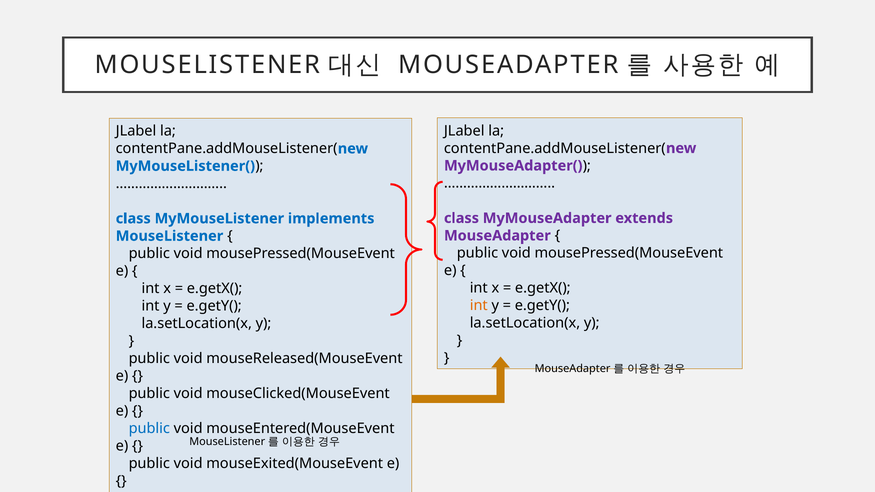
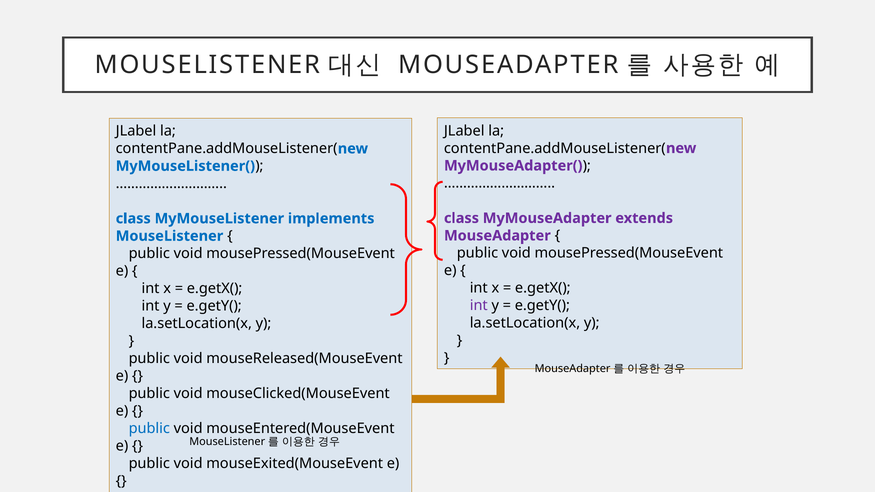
int at (479, 306) colour: orange -> purple
